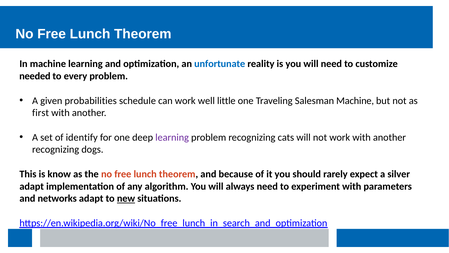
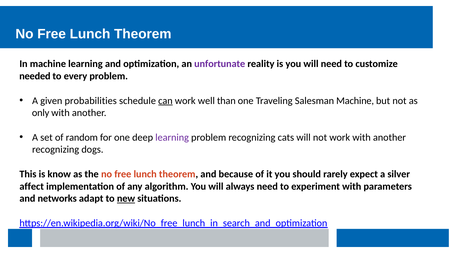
unfortunate colour: blue -> purple
can underline: none -> present
little: little -> than
first: first -> only
identify: identify -> random
adapt at (32, 186): adapt -> affect
